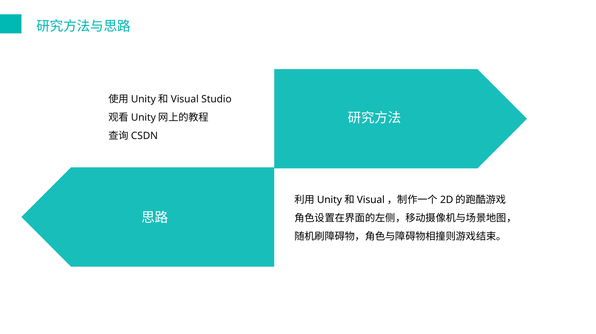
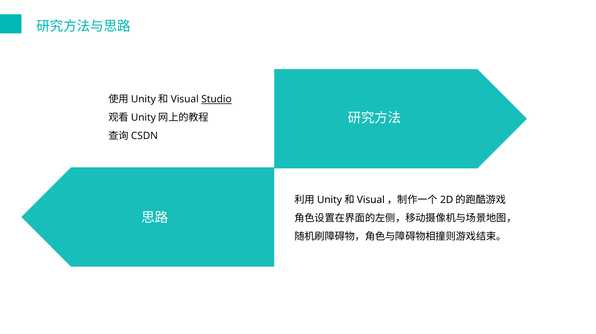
Studio underline: none -> present
